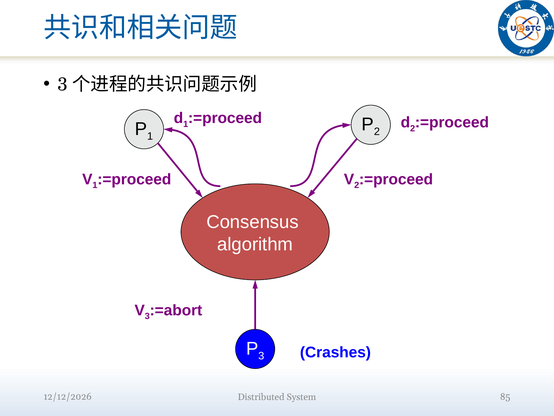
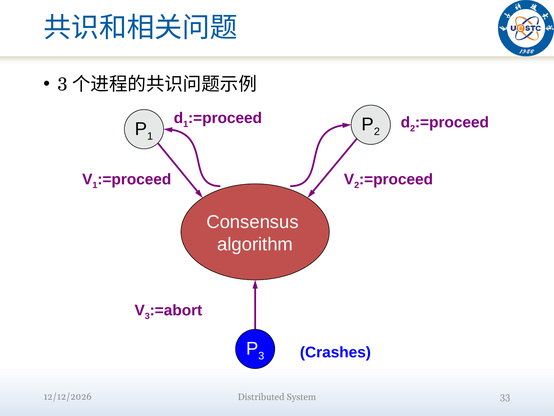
85: 85 -> 33
